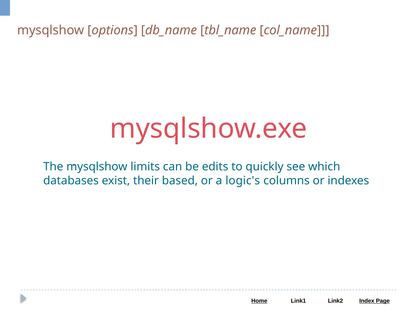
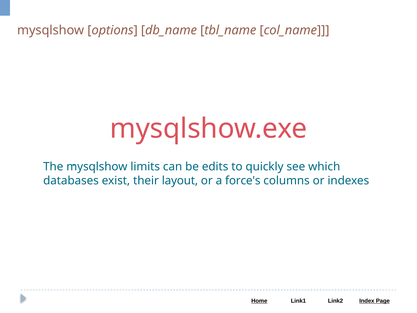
based: based -> layout
logic's: logic's -> force's
